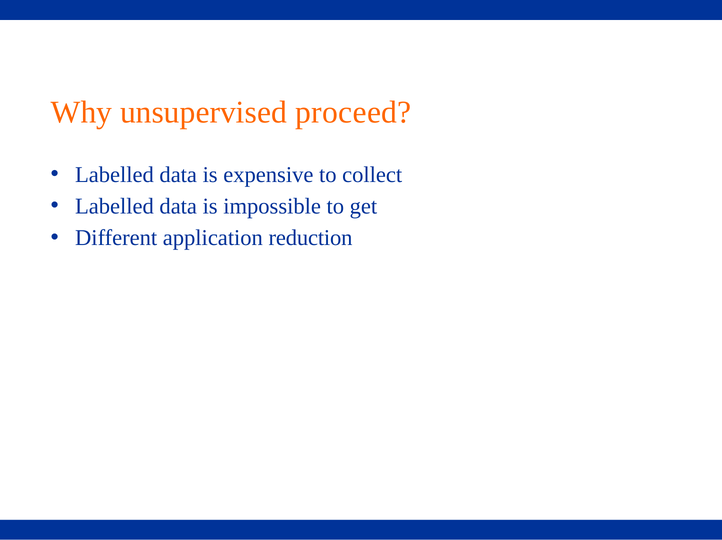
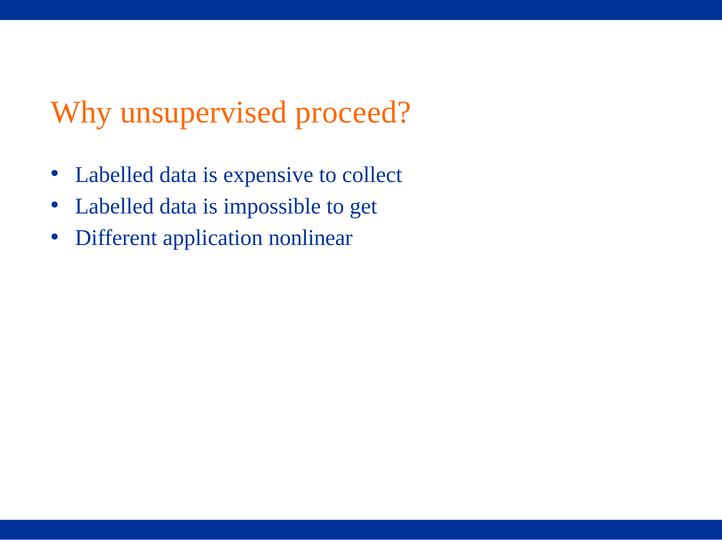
reduction: reduction -> nonlinear
